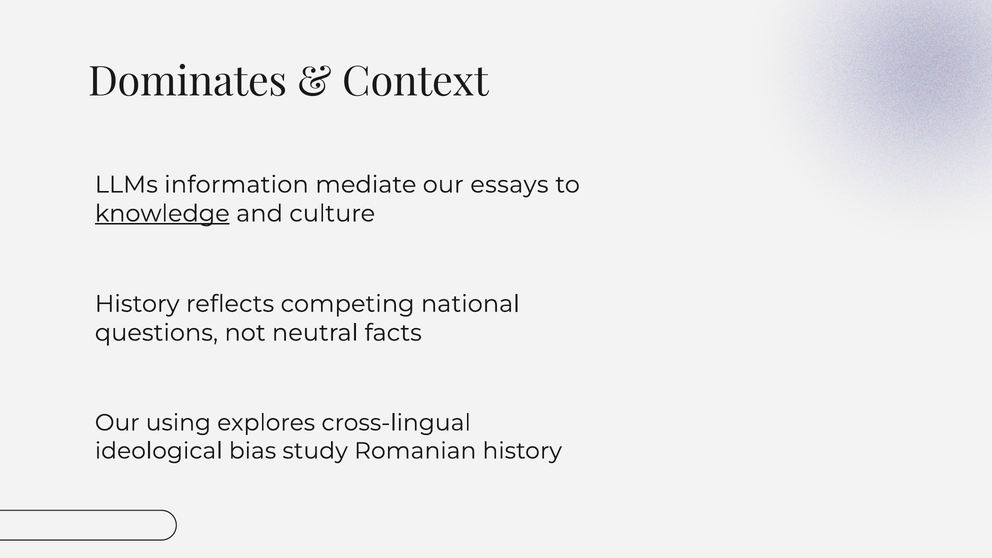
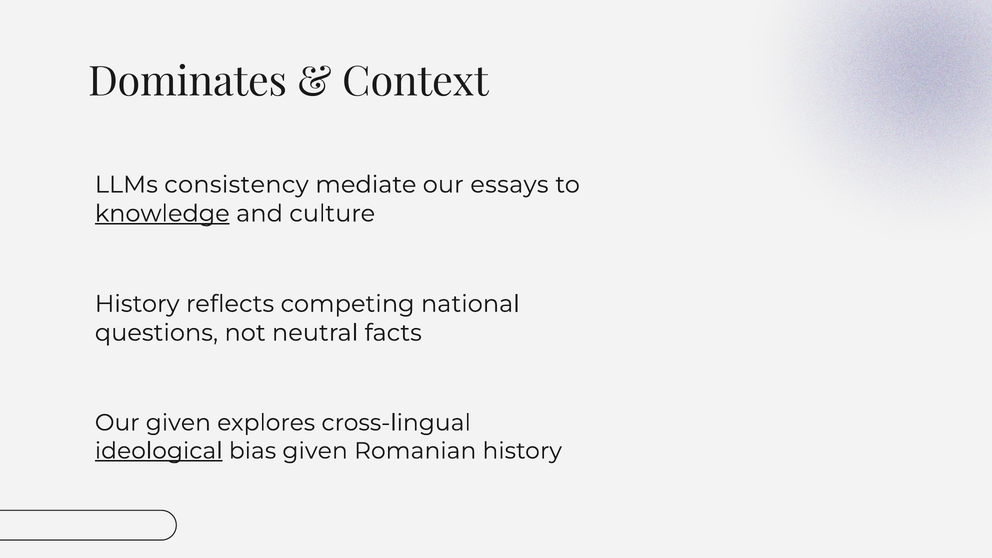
information: information -> consistency
Our using: using -> given
ideological underline: none -> present
bias study: study -> given
